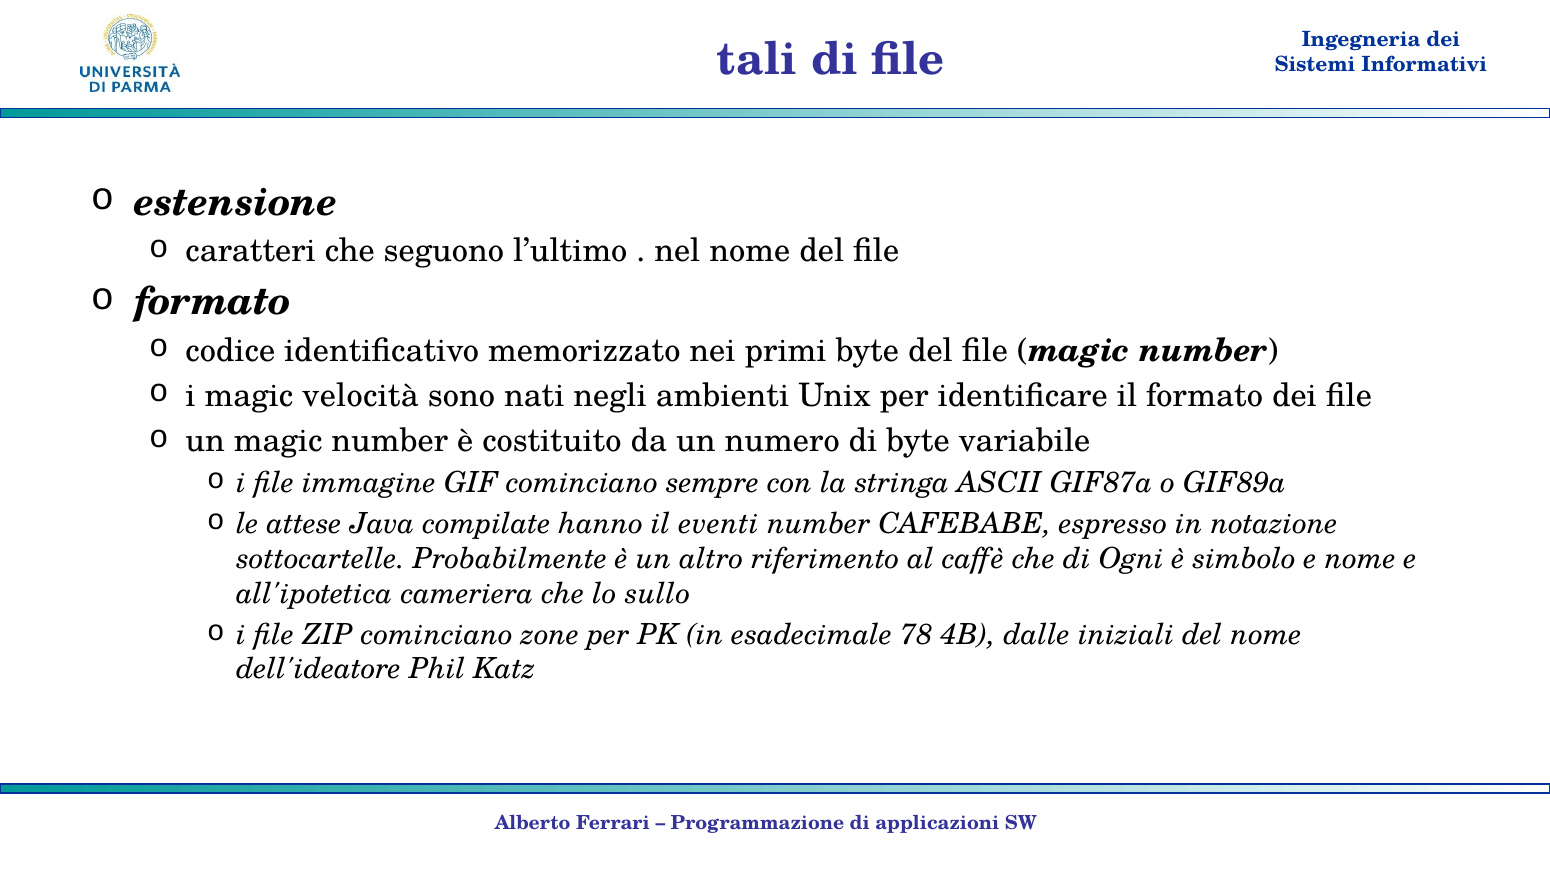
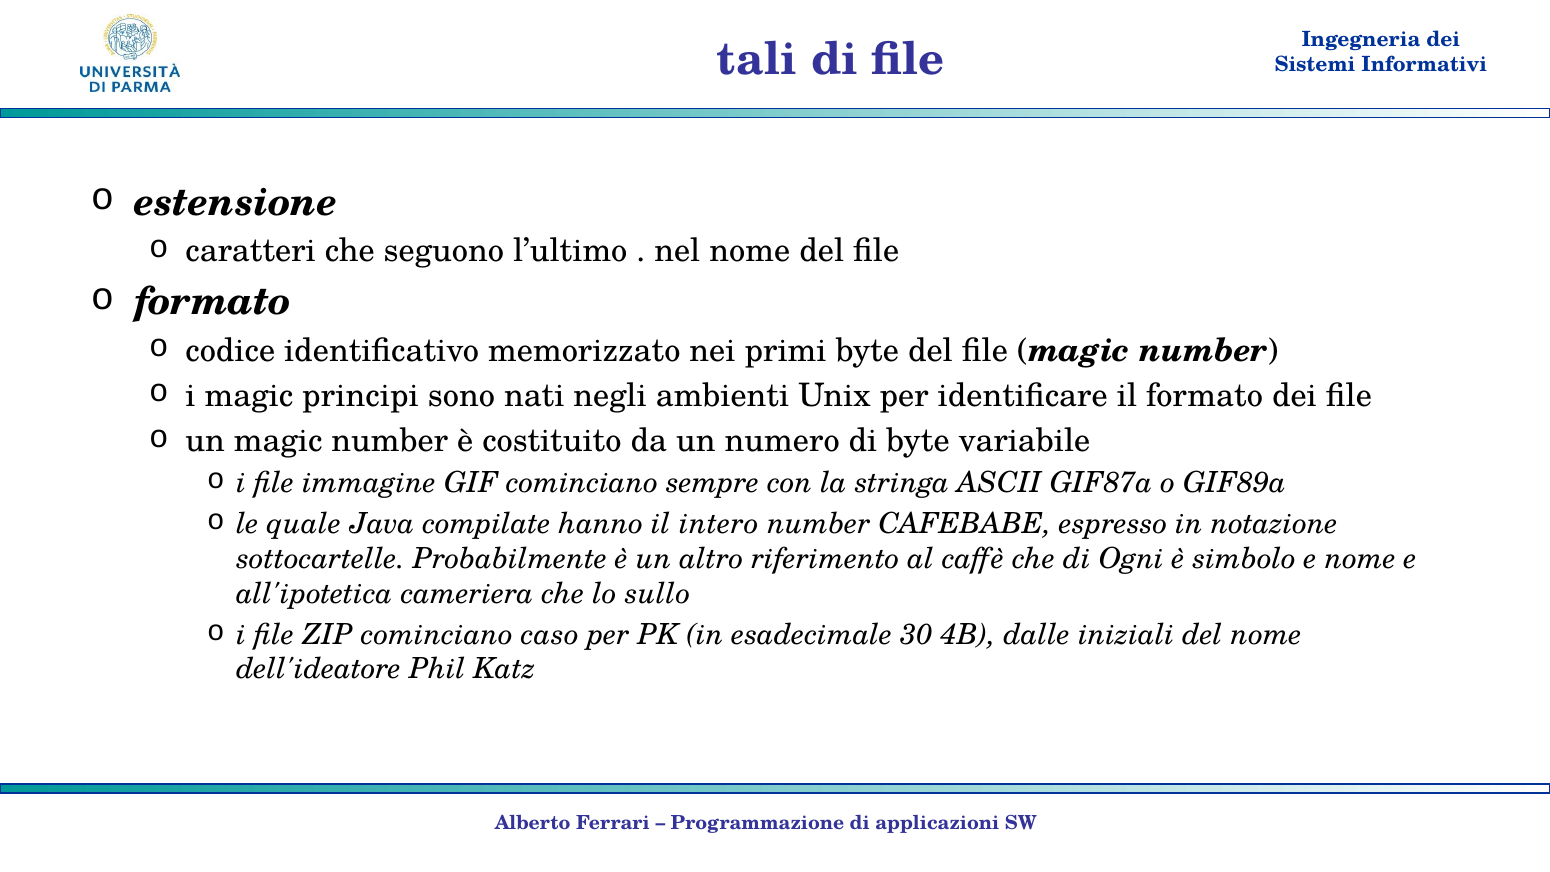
velocità: velocità -> principi
attese: attese -> quale
eventi: eventi -> intero
zone: zone -> caso
78: 78 -> 30
